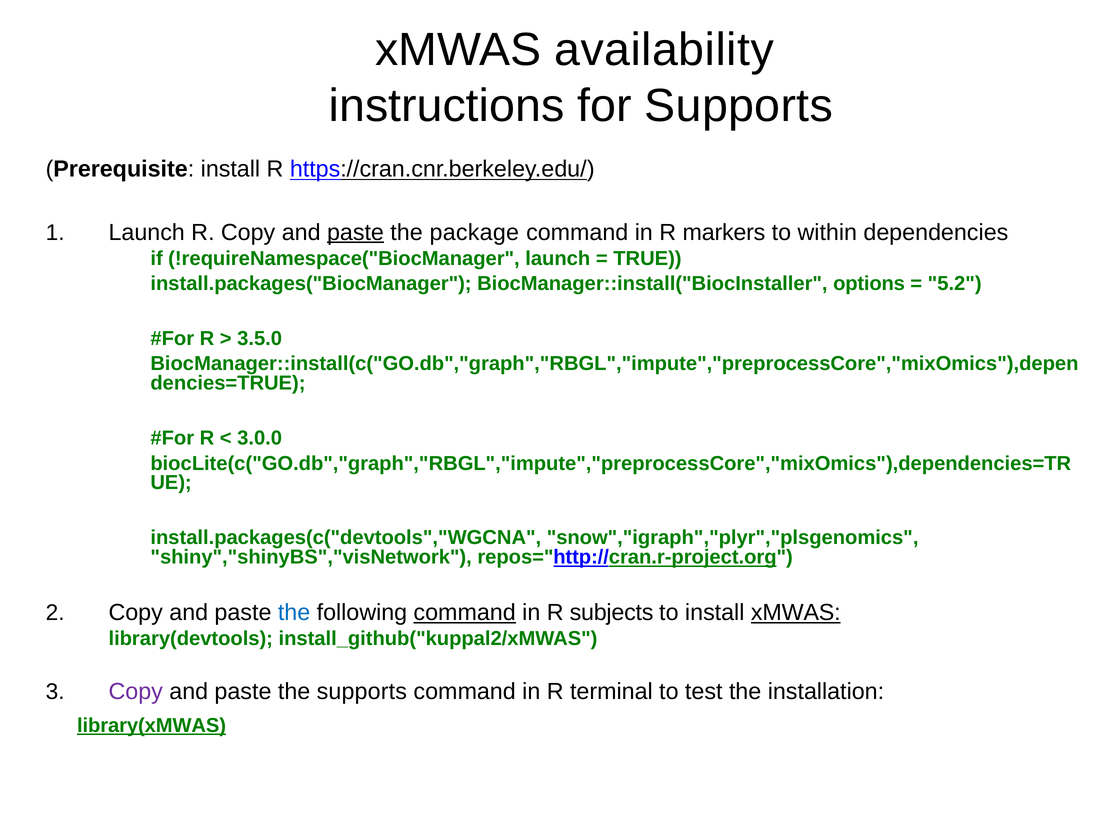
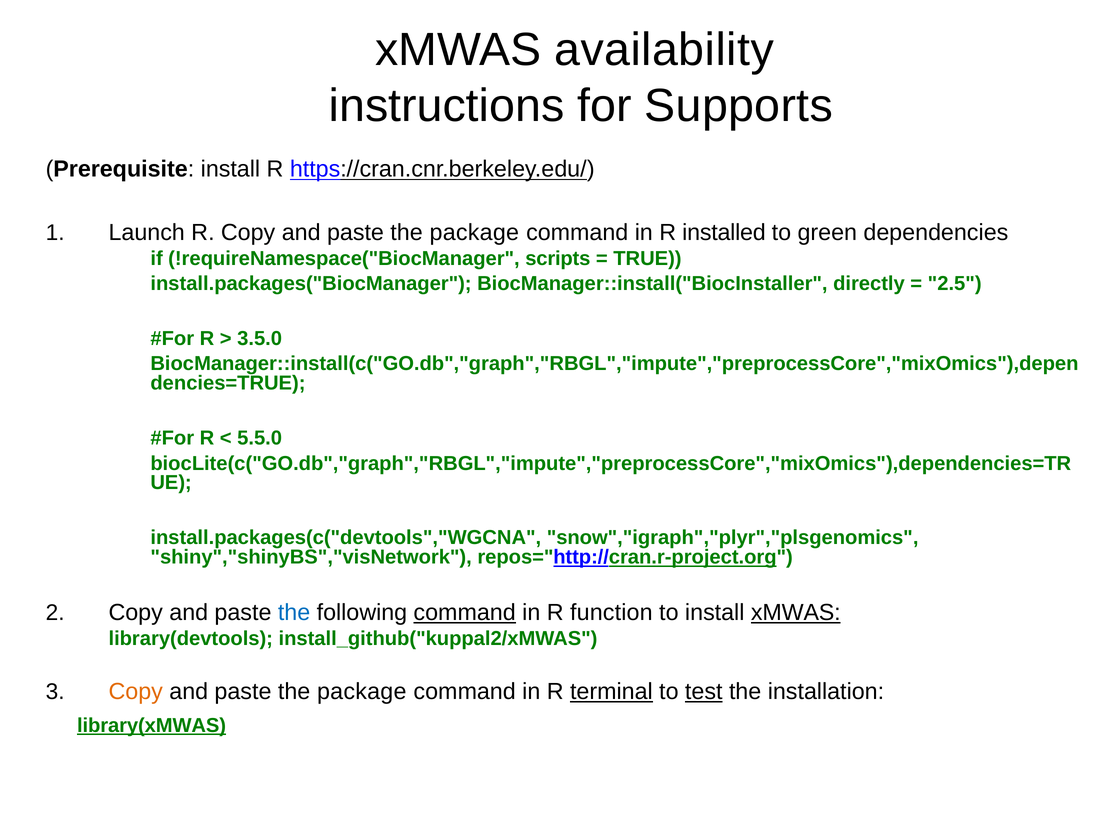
paste at (355, 232) underline: present -> none
markers: markers -> installed
within: within -> green
!requireNamespace("BiocManager launch: launch -> scripts
options: options -> directly
5.2: 5.2 -> 2.5
3.0.0: 3.0.0 -> 5.5.0
subjects: subjects -> function
Copy at (136, 691) colour: purple -> orange
supports at (362, 691): supports -> package
terminal underline: none -> present
test underline: none -> present
